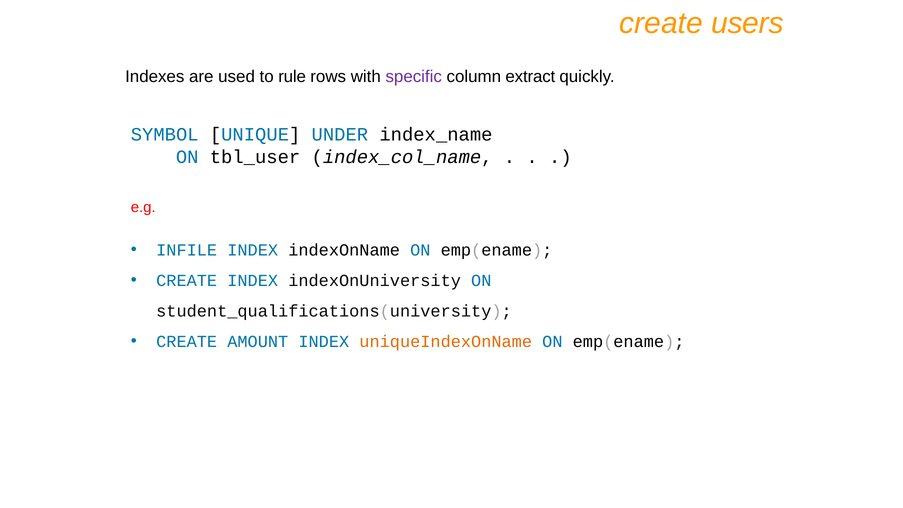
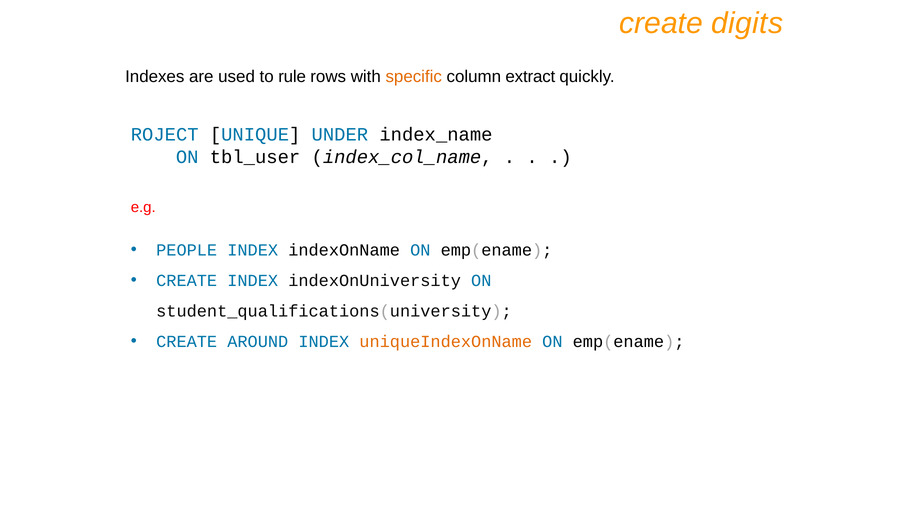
users: users -> digits
specific colour: purple -> orange
SYMBOL: SYMBOL -> ROJECT
INFILE: INFILE -> PEOPLE
AMOUNT: AMOUNT -> AROUND
